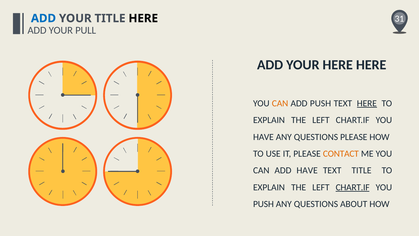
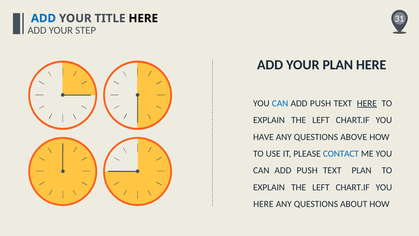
PULL: PULL -> STEP
YOUR HERE: HERE -> PLAN
CAN at (280, 103) colour: orange -> blue
QUESTIONS PLEASE: PLEASE -> ABOVE
CONTACT colour: orange -> blue
HAVE at (307, 170): HAVE -> PUSH
TEXT TITLE: TITLE -> PLAN
CHART.IF at (353, 187) underline: present -> none
PUSH at (263, 204): PUSH -> HERE
